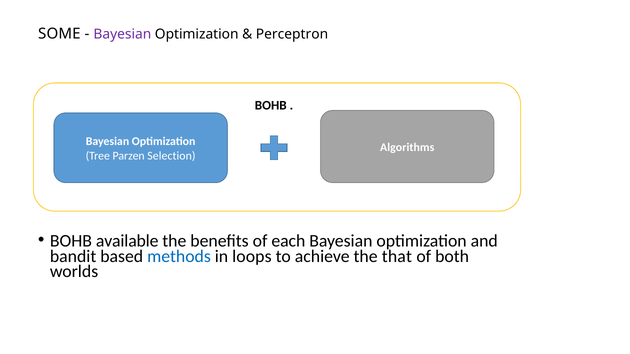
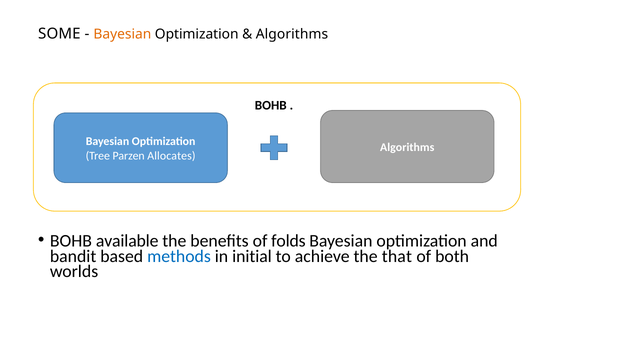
Bayesian at (122, 34) colour: purple -> orange
Perceptron at (292, 34): Perceptron -> Algorithms
Selection: Selection -> Allocates
each: each -> folds
loops: loops -> initial
